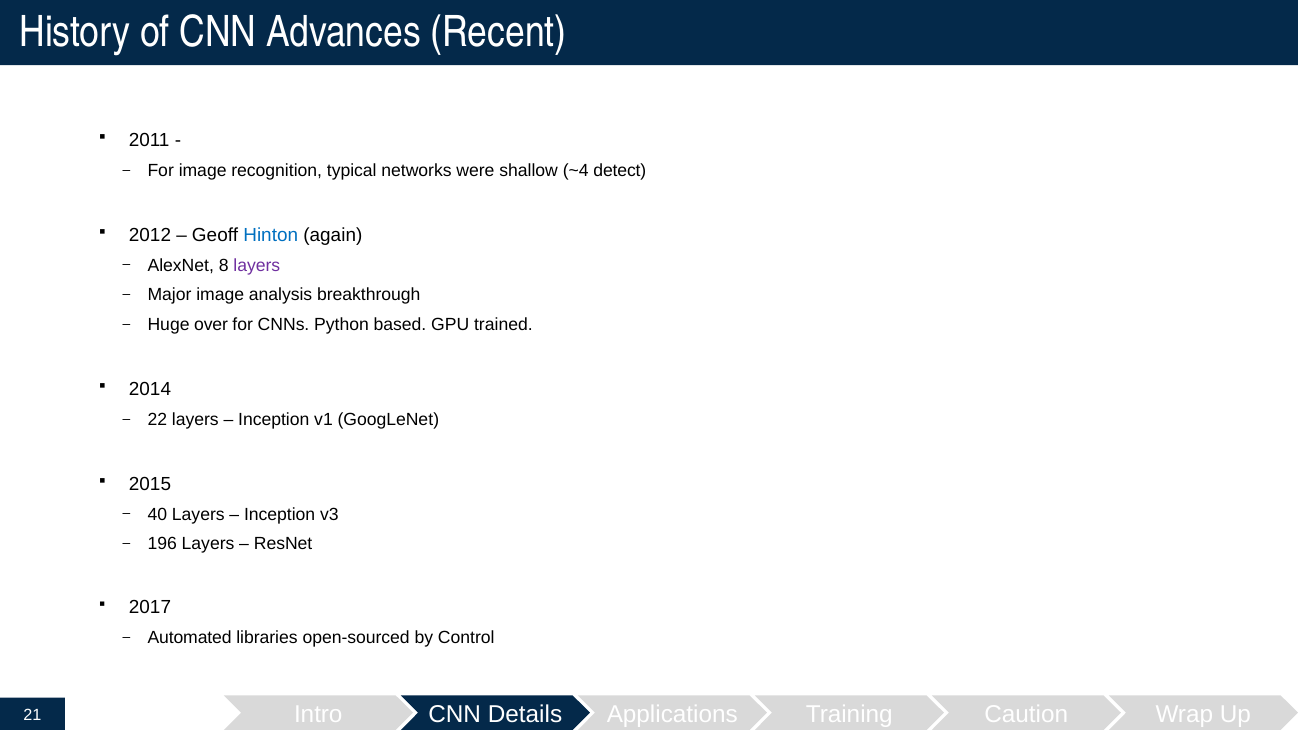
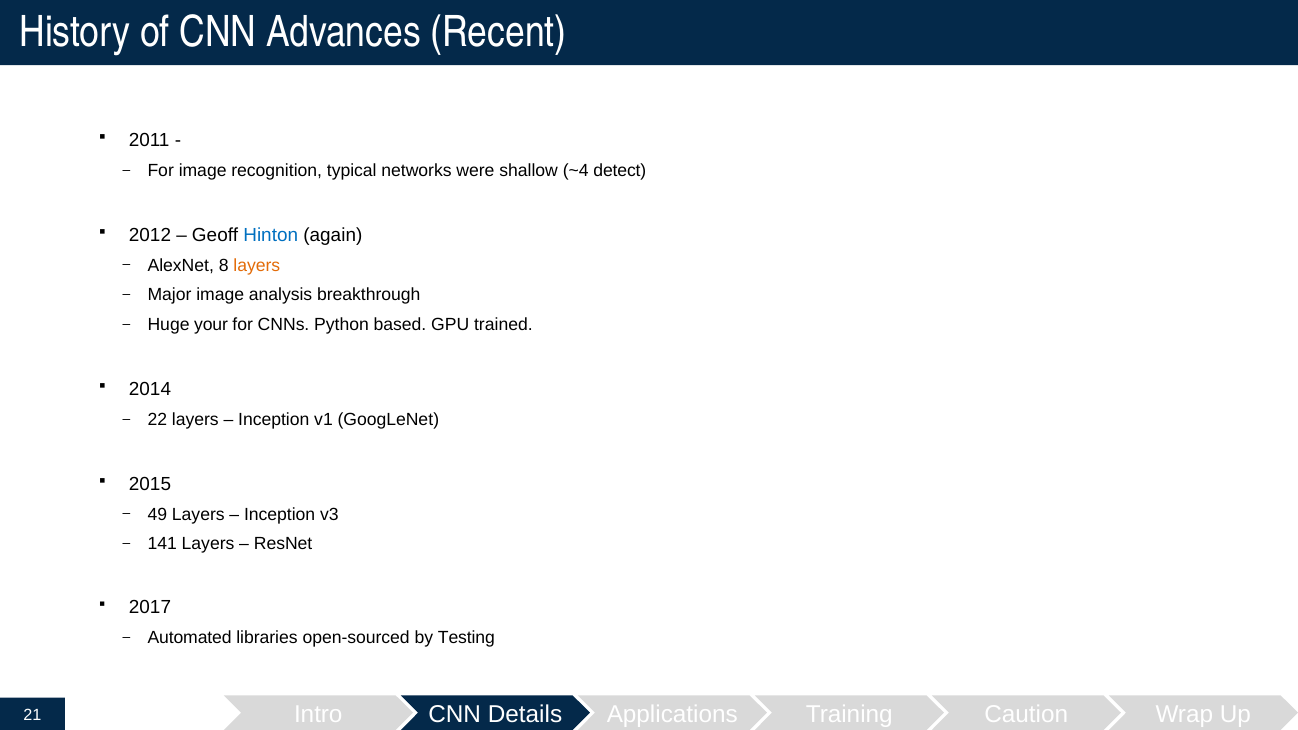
layers at (257, 265) colour: purple -> orange
over: over -> your
40: 40 -> 49
196: 196 -> 141
Control: Control -> Testing
